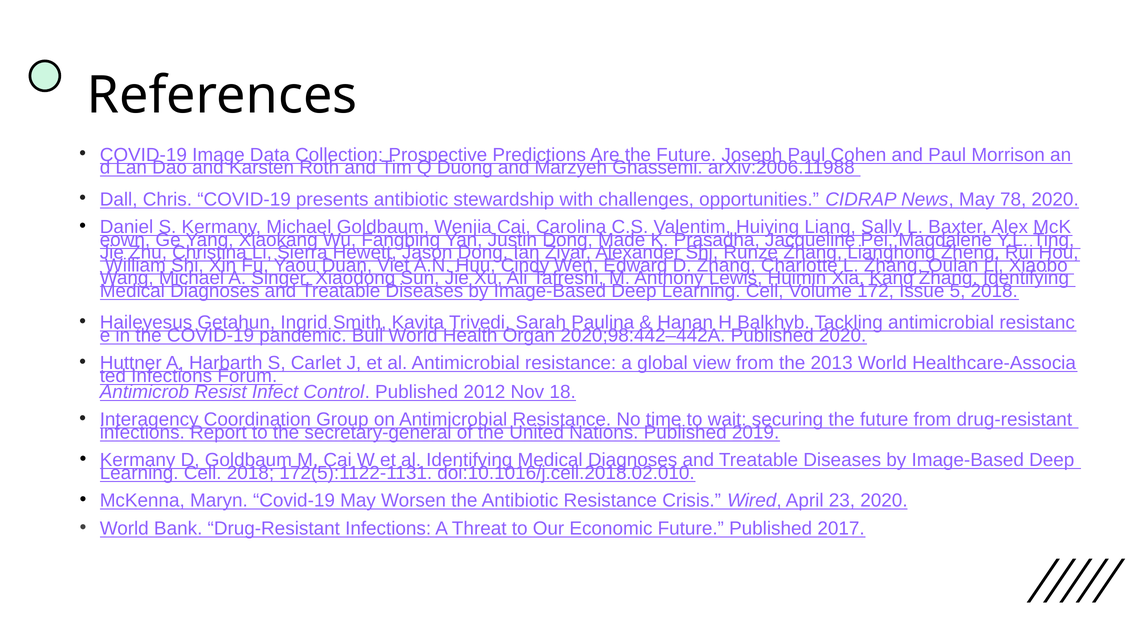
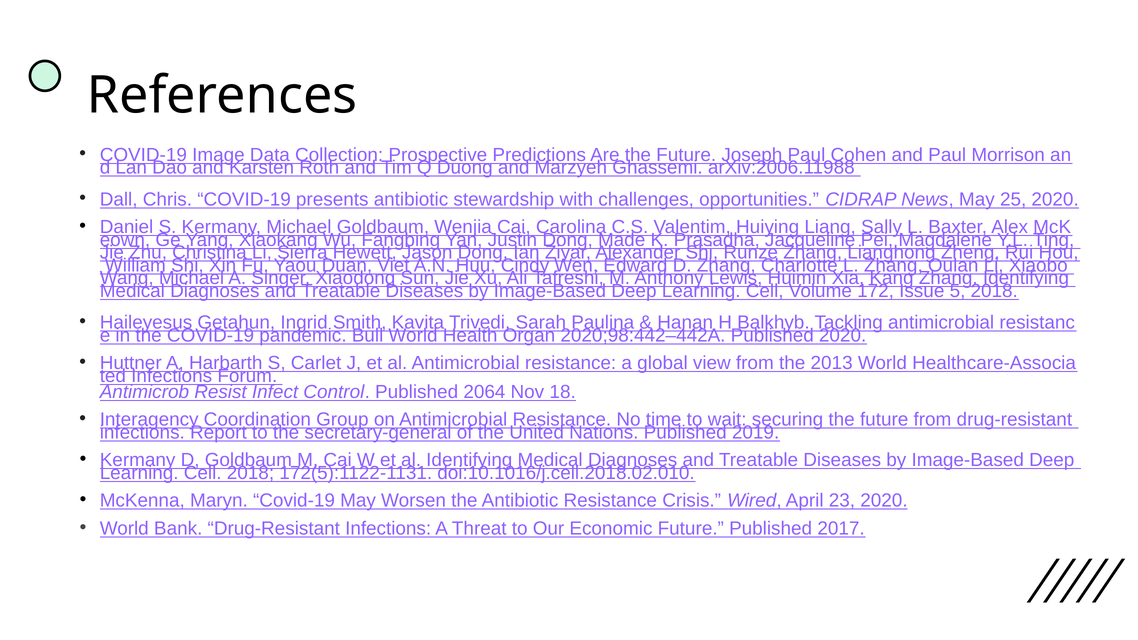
78: 78 -> 25
2012: 2012 -> 2064
